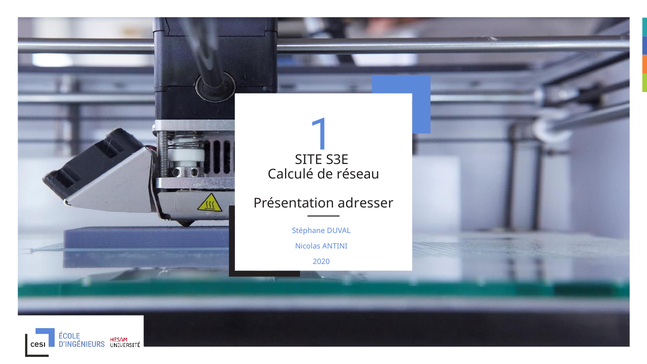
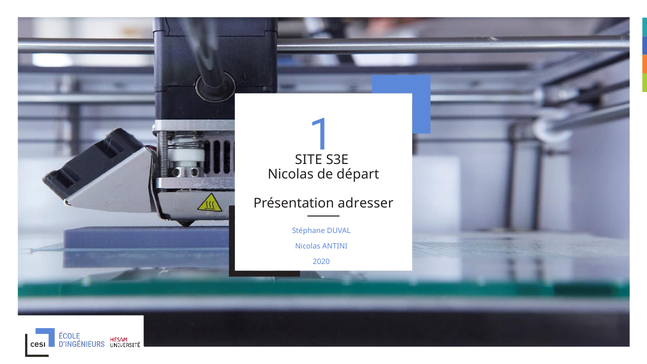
Calculé at (291, 174): Calculé -> Nicolas
réseau: réseau -> départ
